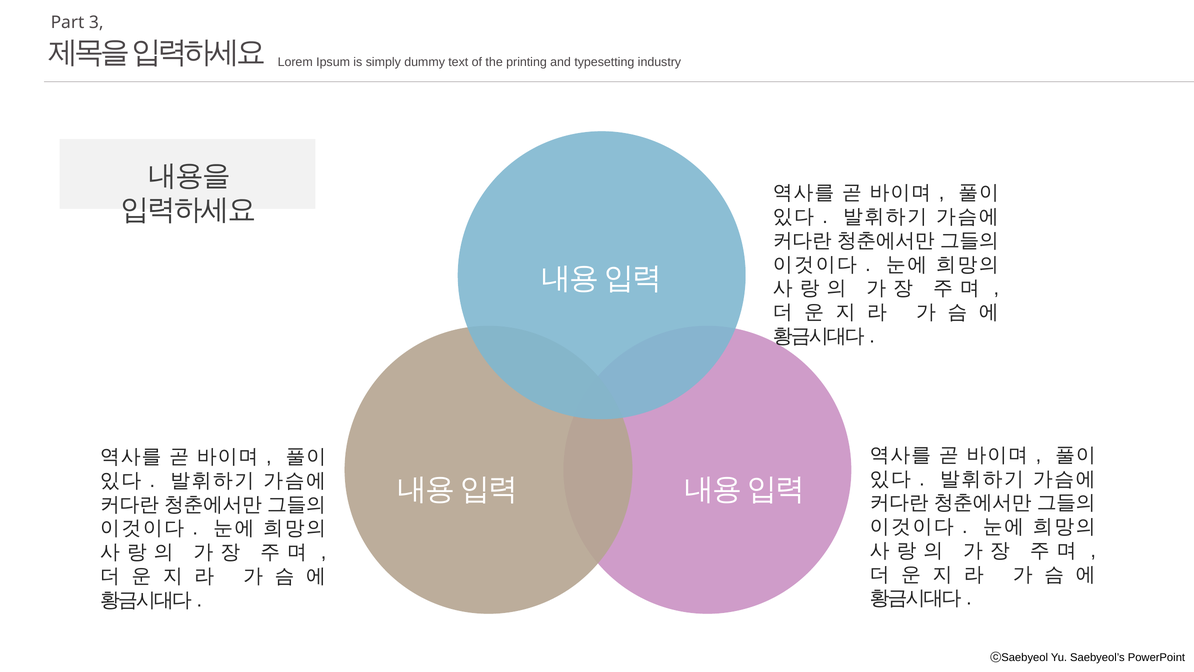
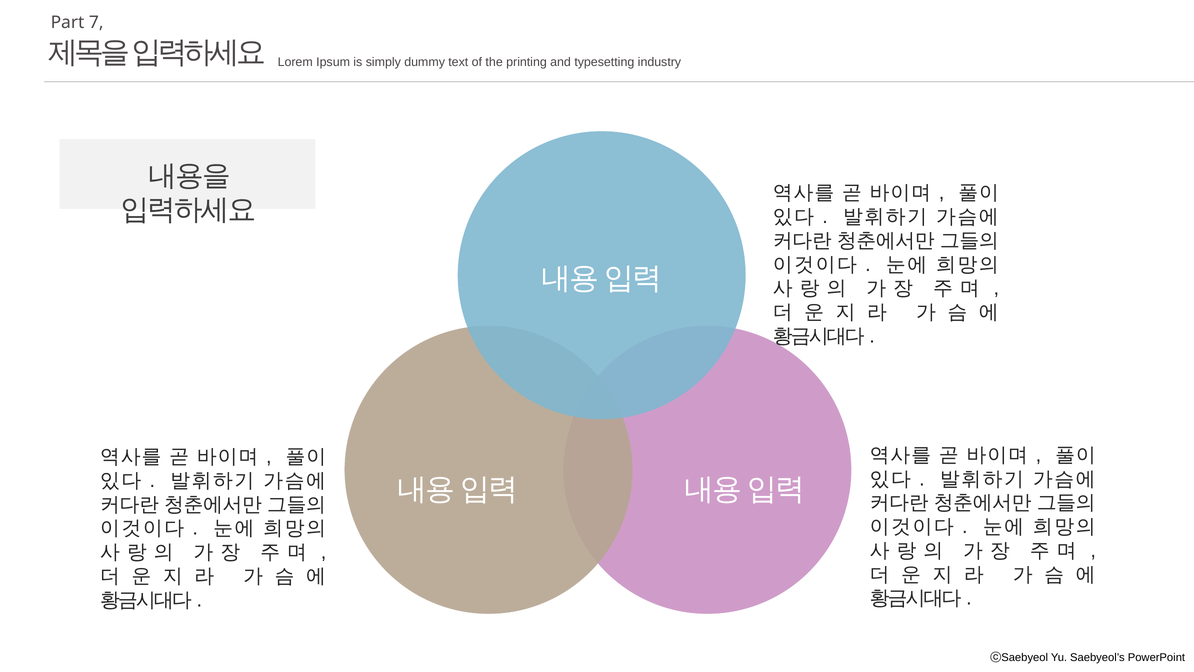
3: 3 -> 7
